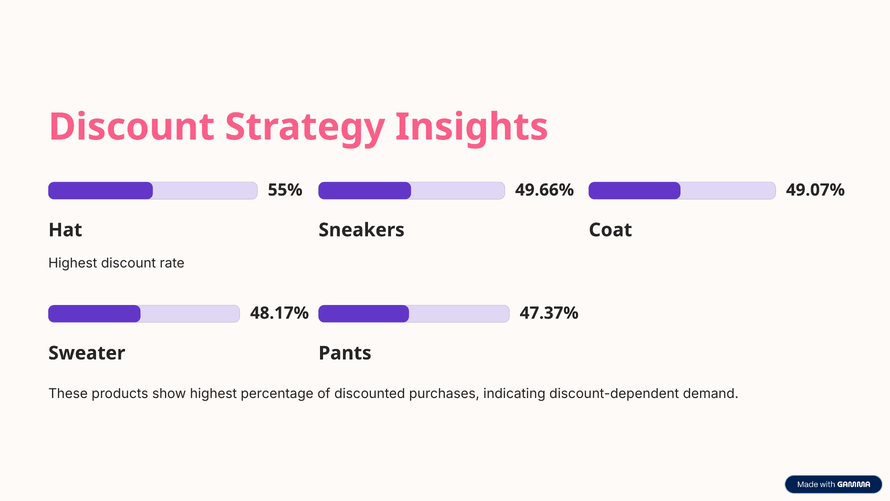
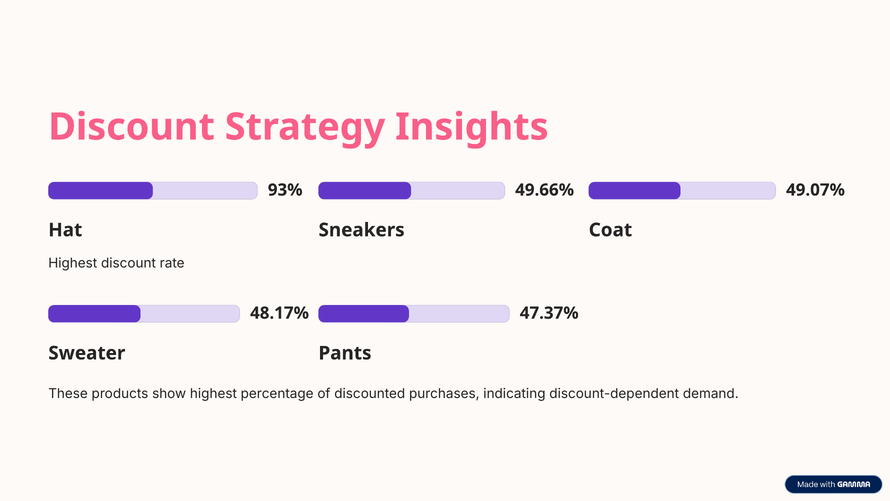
55%: 55% -> 93%
